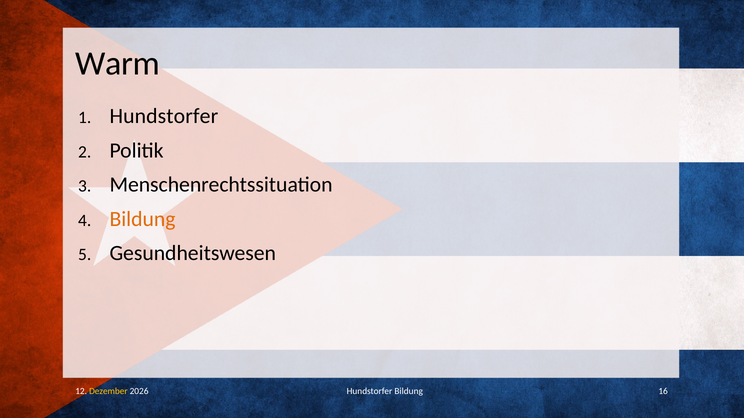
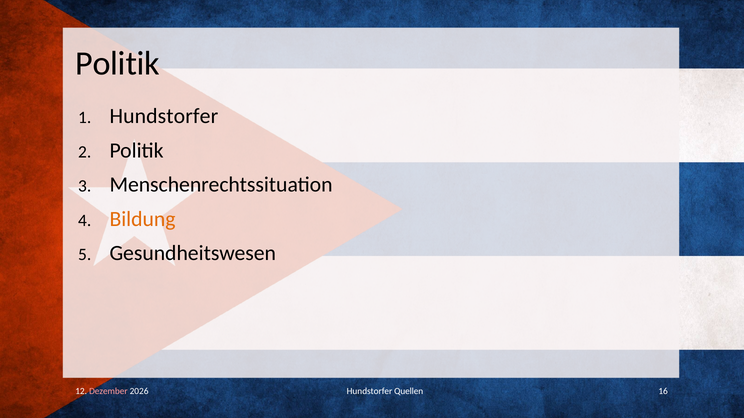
Warm at (118, 63): Warm -> Politik
Dezember colour: yellow -> pink
Hundstorfer Bildung: Bildung -> Quellen
